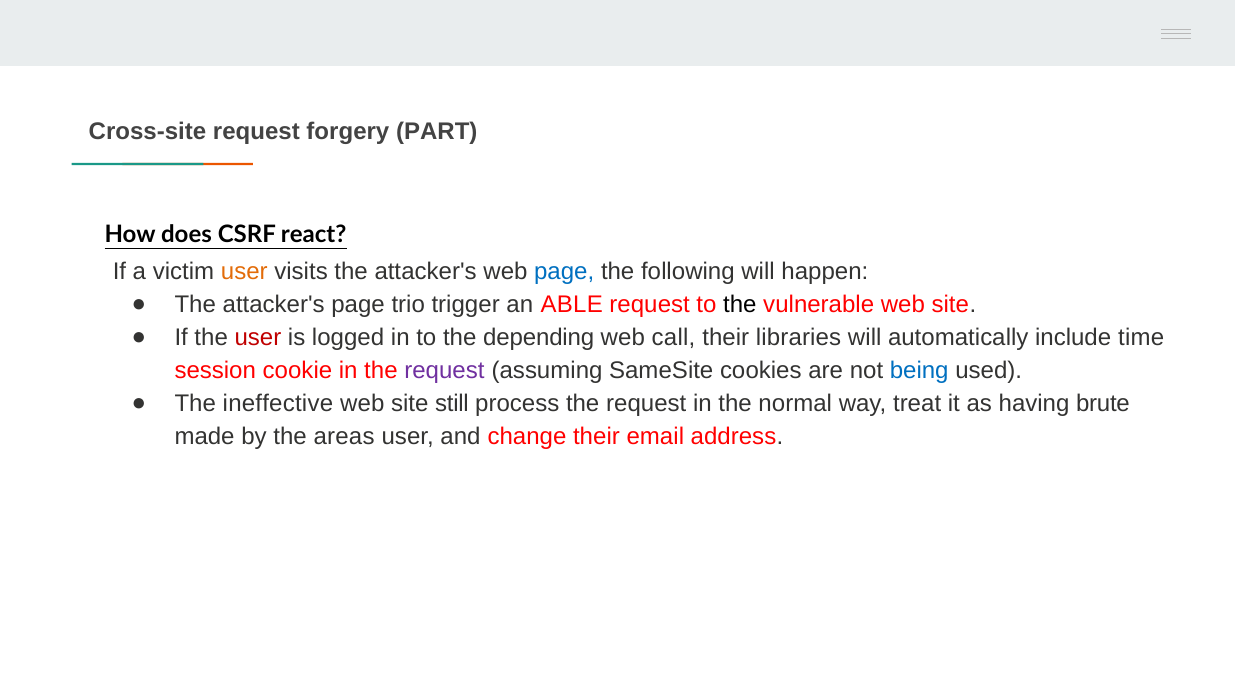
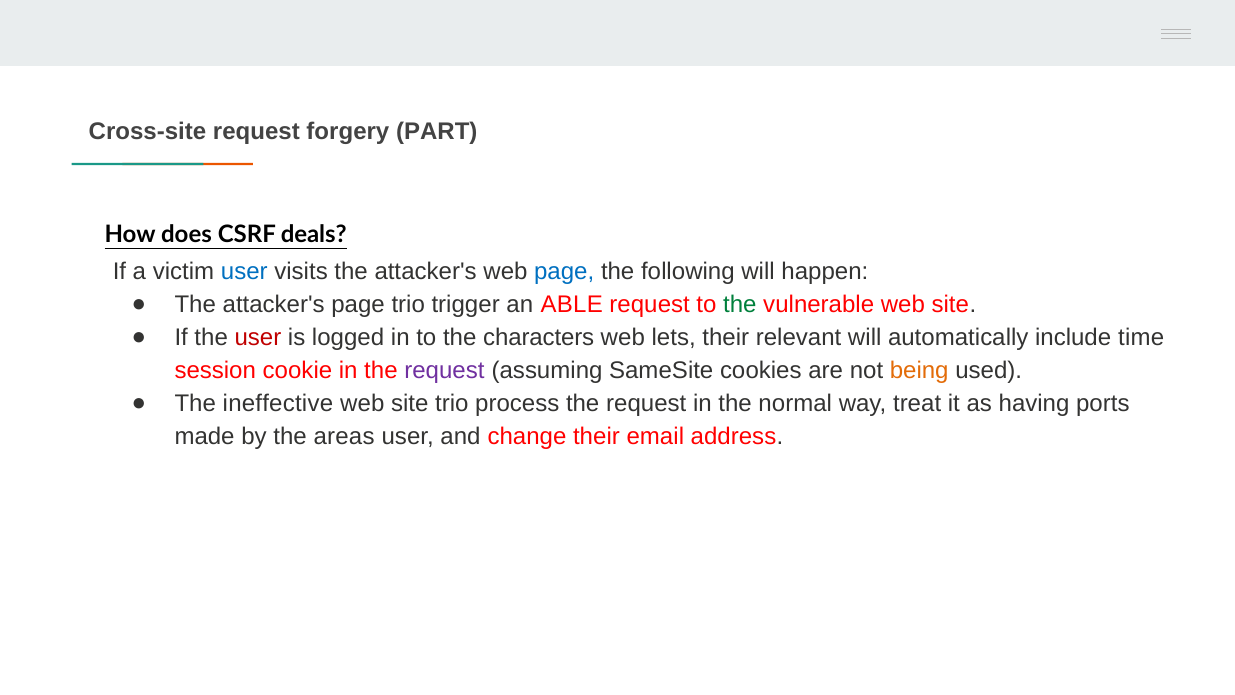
react: react -> deals
user at (244, 271) colour: orange -> blue
the at (740, 304) colour: black -> green
depending: depending -> characters
call: call -> lets
libraries: libraries -> relevant
being colour: blue -> orange
site still: still -> trio
brute: brute -> ports
